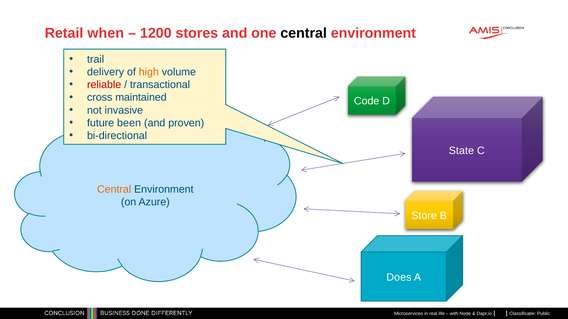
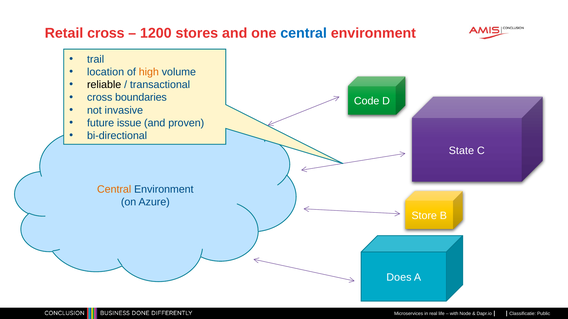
Retail when: when -> cross
central at (304, 33) colour: black -> blue
delivery: delivery -> location
reliable colour: red -> black
maintained: maintained -> boundaries
been: been -> issue
